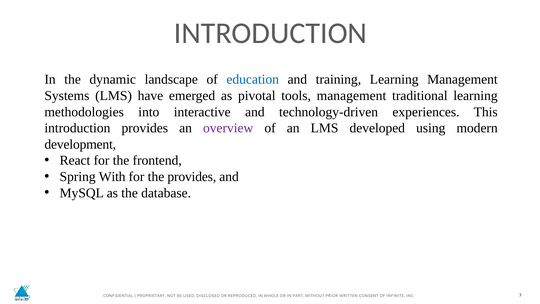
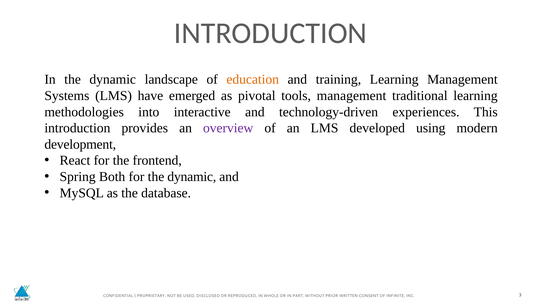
education colour: blue -> orange
With: With -> Both
for the provides: provides -> dynamic
